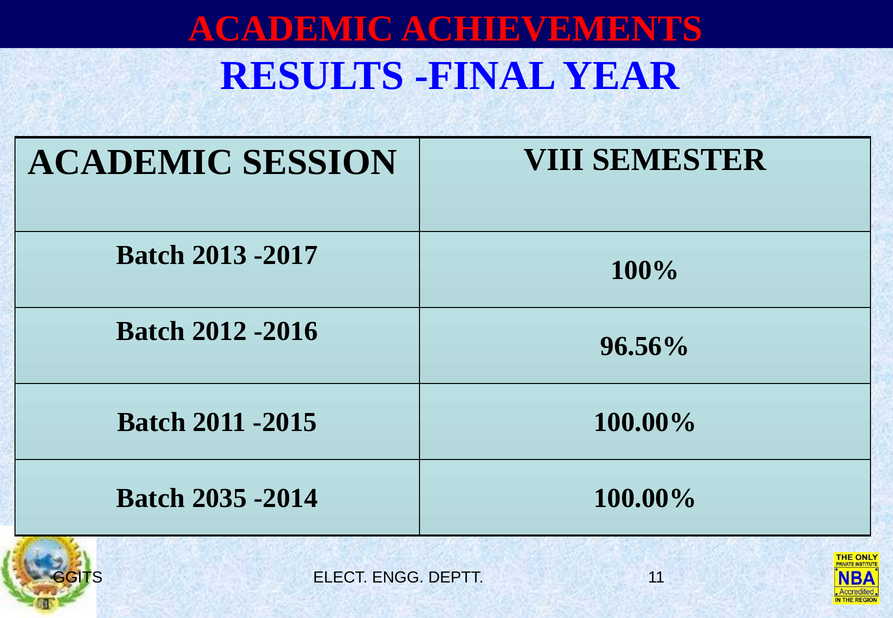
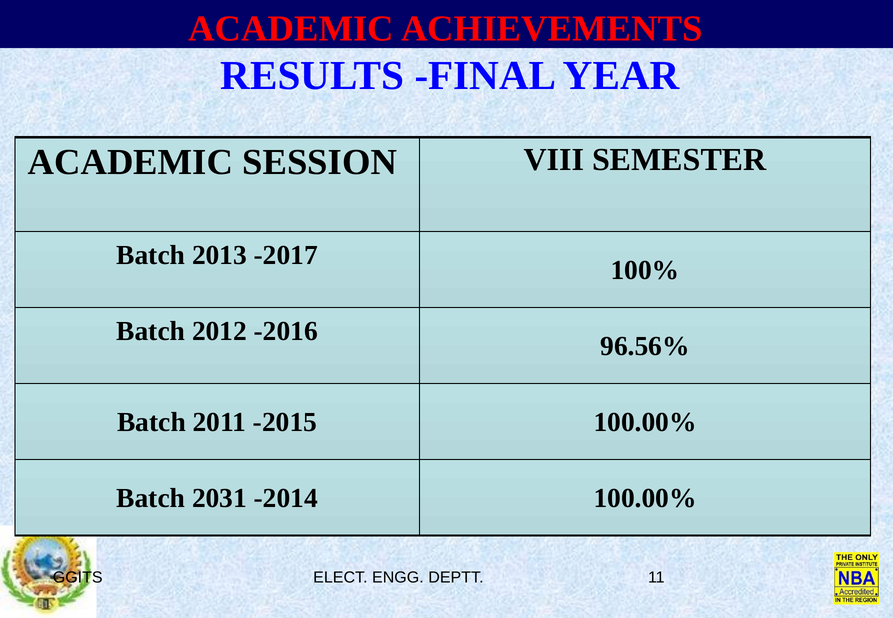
2035: 2035 -> 2031
